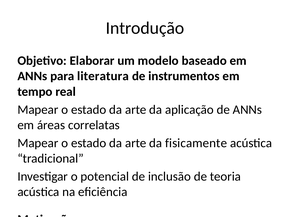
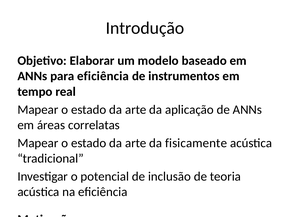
para literatura: literatura -> eficiência
